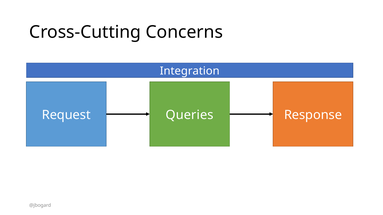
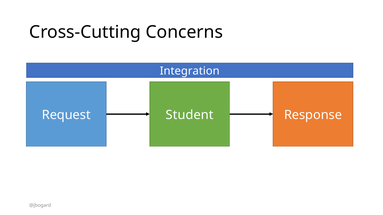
Queries: Queries -> Student
